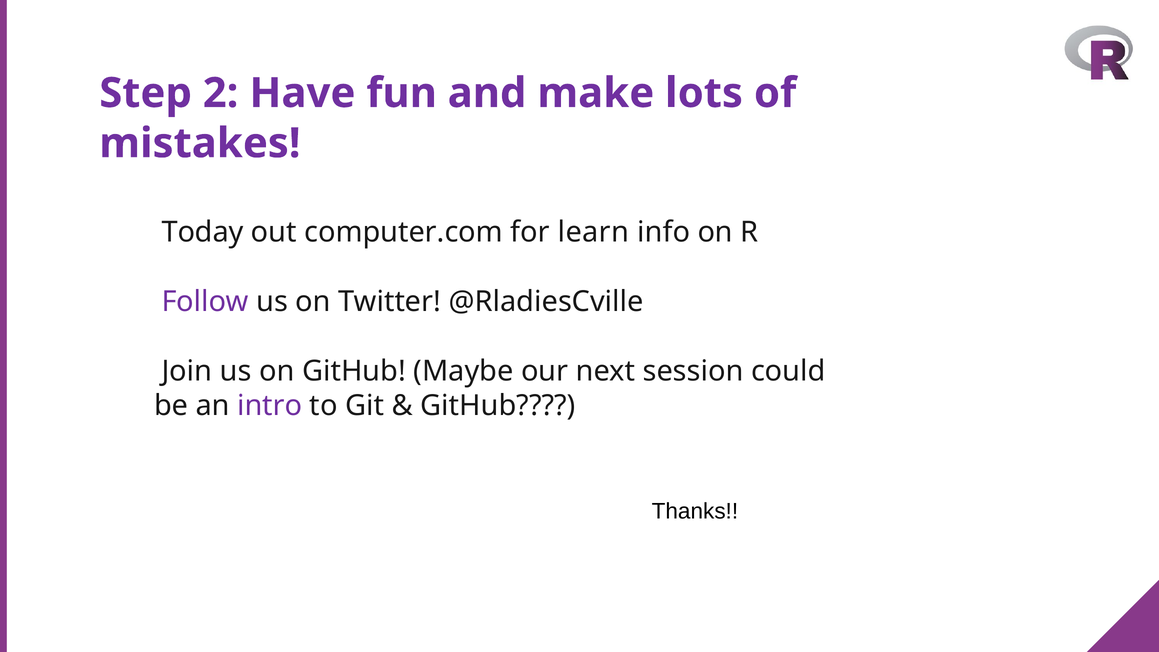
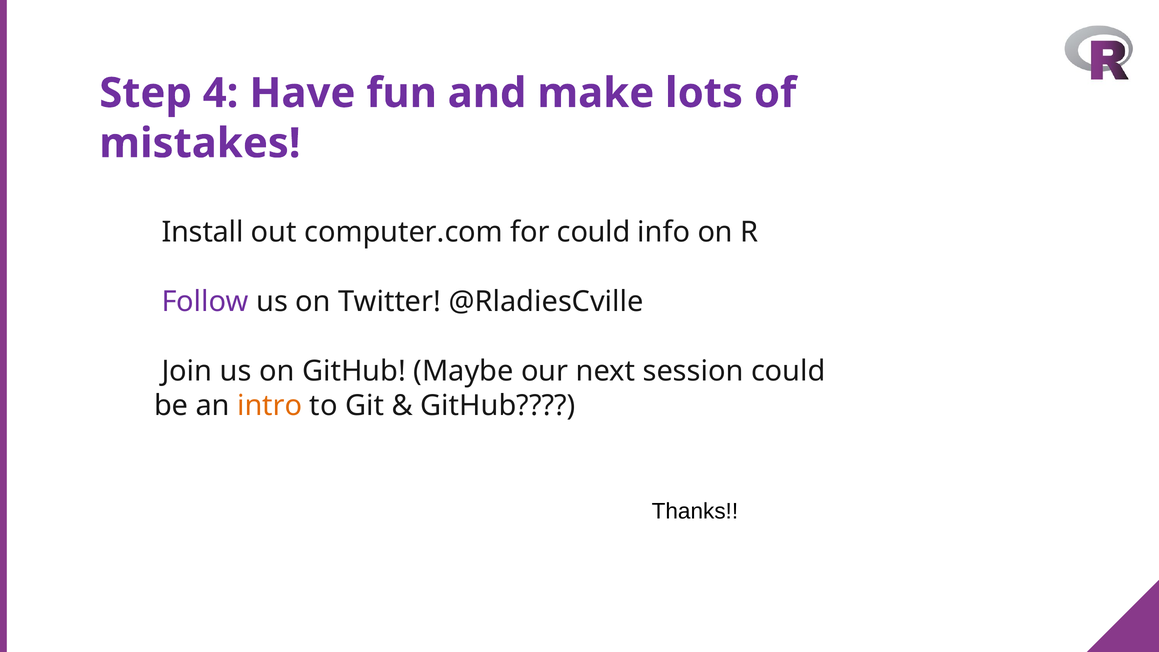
2: 2 -> 4
Today: Today -> Install
for learn: learn -> could
intro colour: purple -> orange
